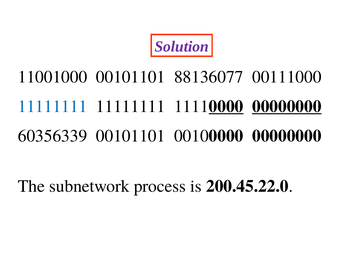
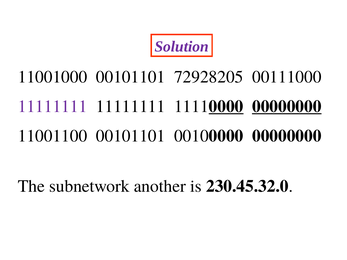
88136077: 88136077 -> 72928205
11111111 at (53, 106) colour: blue -> purple
60356339: 60356339 -> 11001100
process: process -> another
200.45.22.0: 200.45.22.0 -> 230.45.32.0
